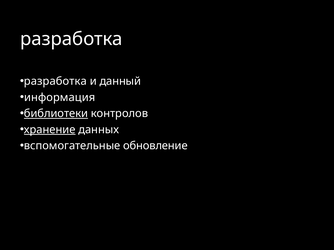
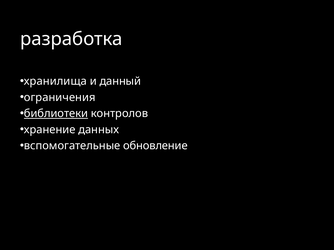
разработка at (55, 81): разработка -> хранилища
информация: информация -> ограничения
хранение underline: present -> none
